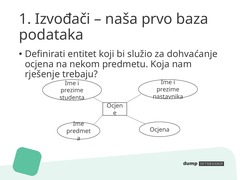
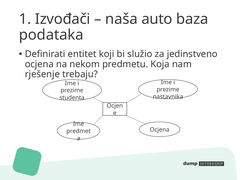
prvo: prvo -> auto
dohvaćanje: dohvaćanje -> jedinstveno
